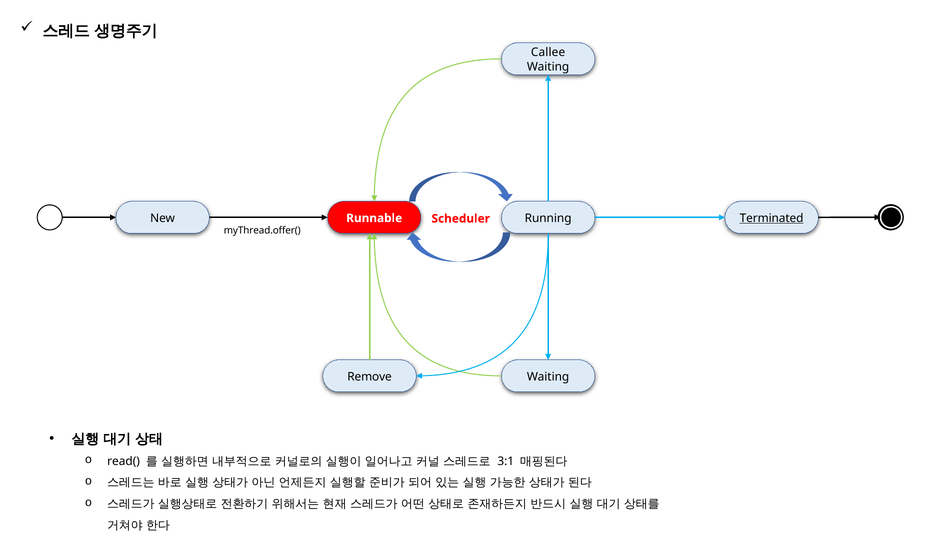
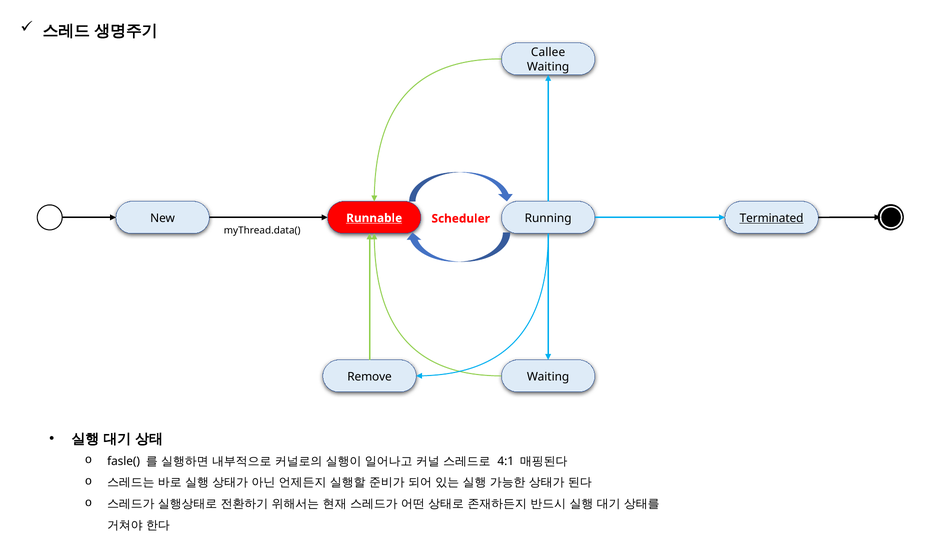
Runnable underline: none -> present
myThread.offer(: myThread.offer( -> myThread.data(
read(: read( -> fasle(
3:1: 3:1 -> 4:1
